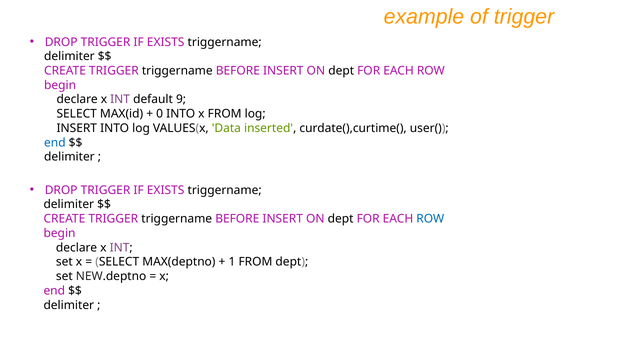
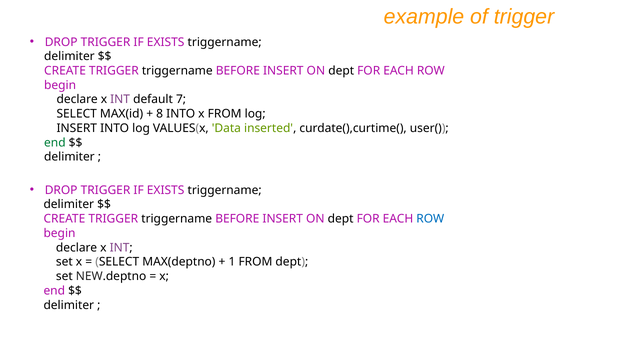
9: 9 -> 7
0: 0 -> 8
end at (55, 143) colour: blue -> green
